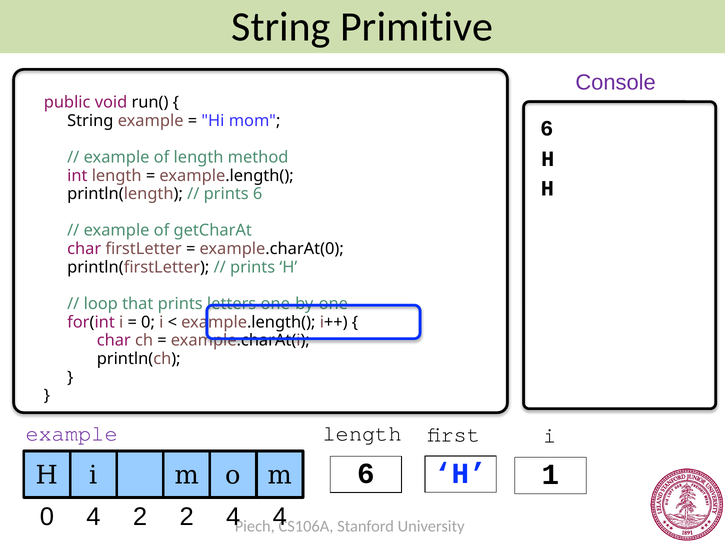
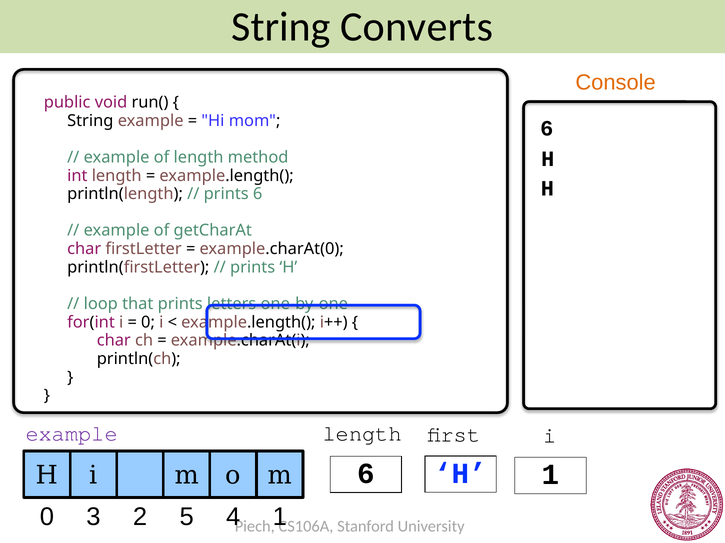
Primitive: Primitive -> Converts
Console colour: purple -> orange
0 4: 4 -> 3
2 2: 2 -> 5
4 4: 4 -> 1
